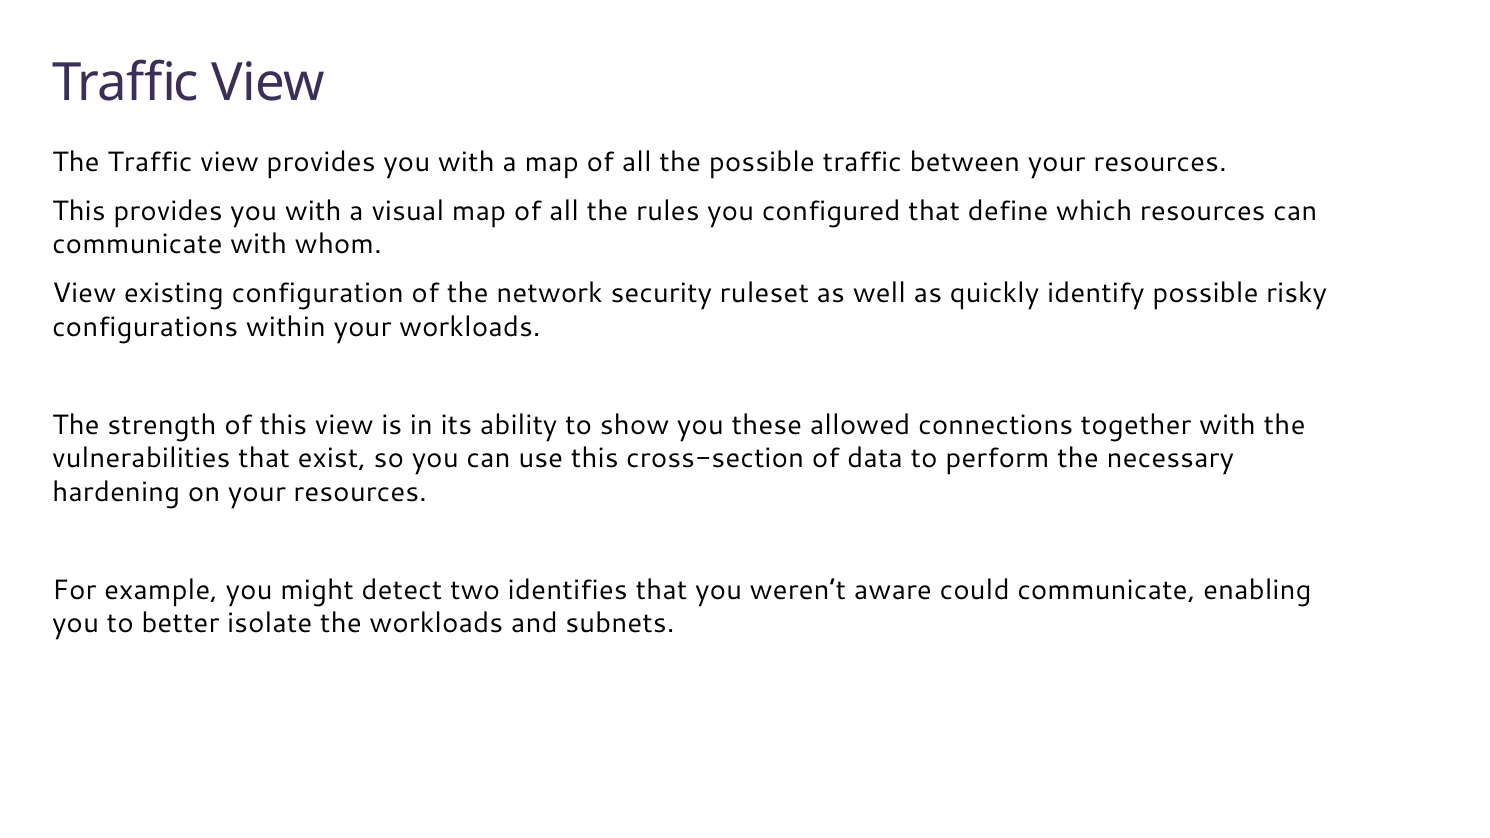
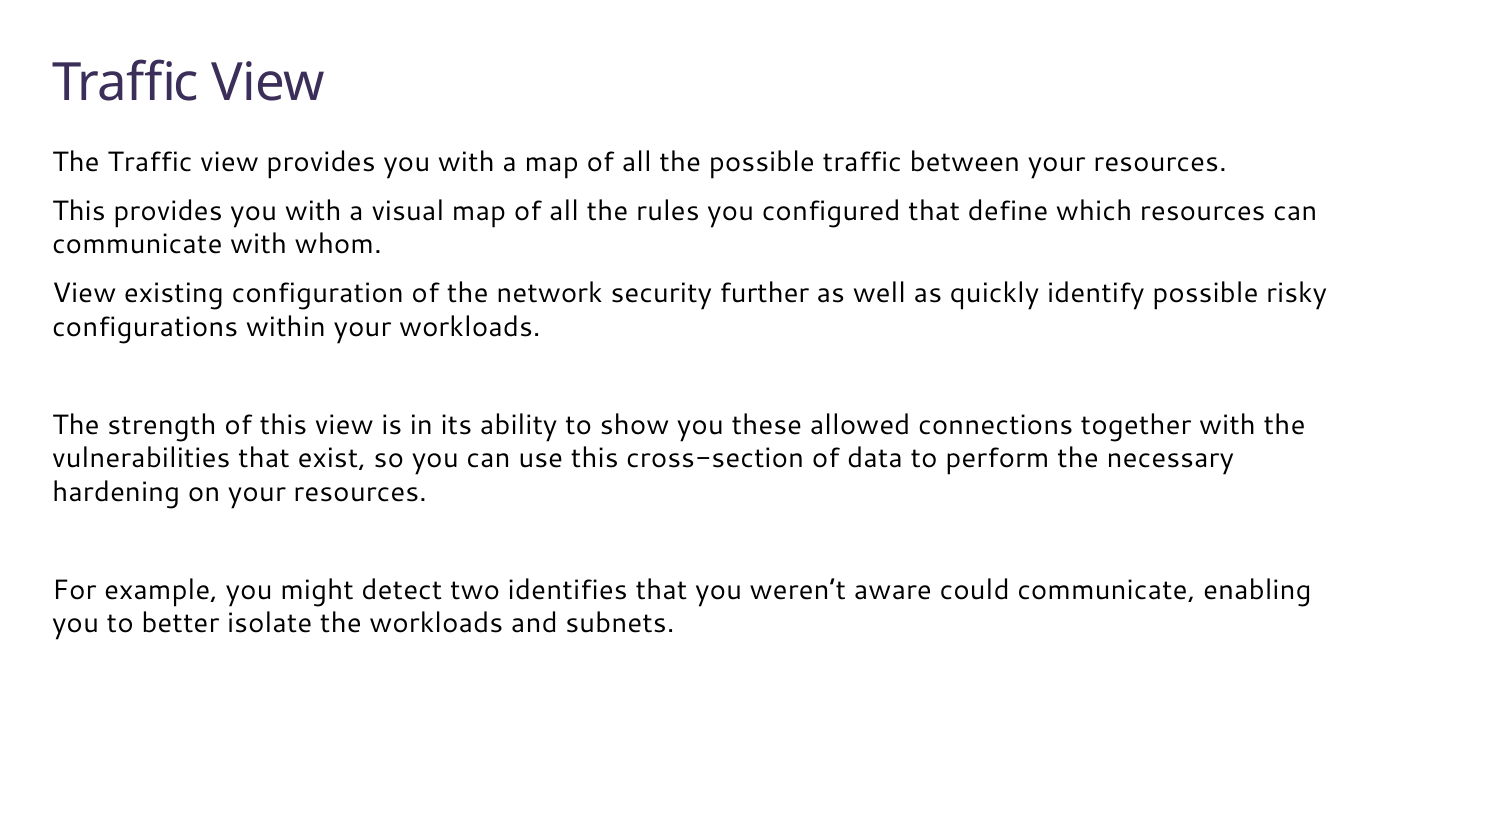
ruleset: ruleset -> further
